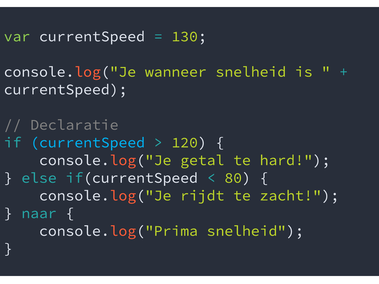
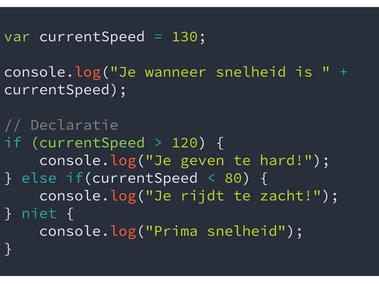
currentSpeed at (88, 143) colour: light blue -> light green
getal: getal -> geven
naar: naar -> niet
